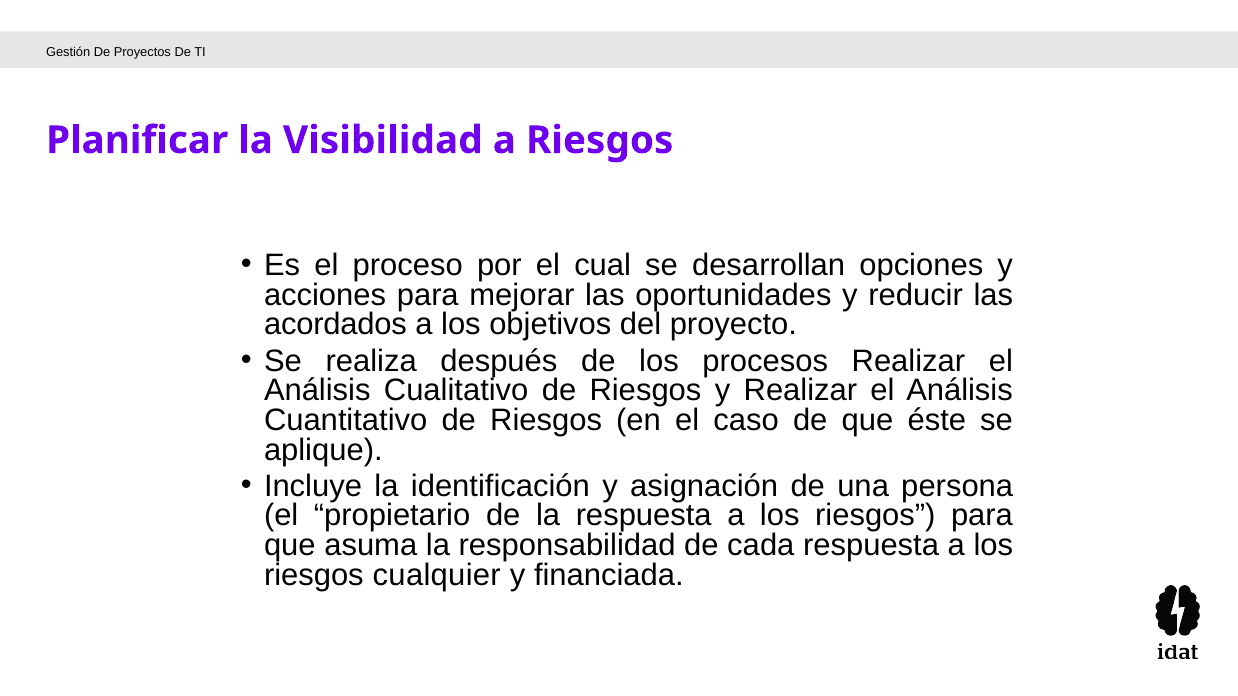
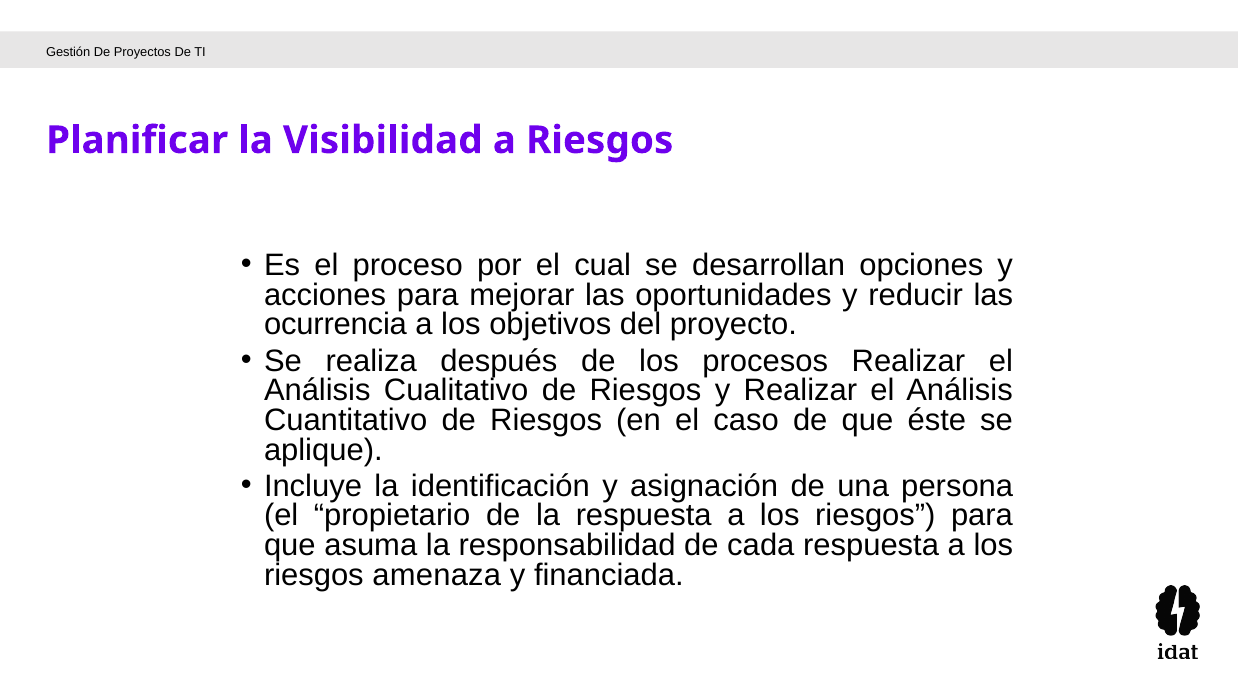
acordados: acordados -> ocurrencia
cualquier: cualquier -> amenaza
